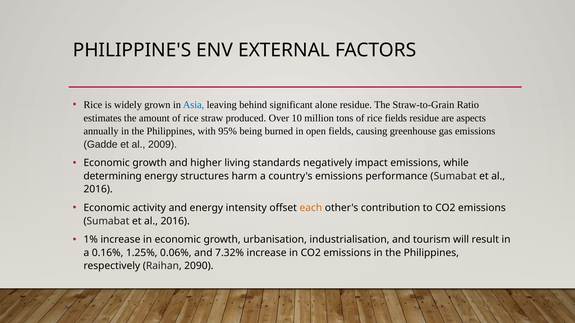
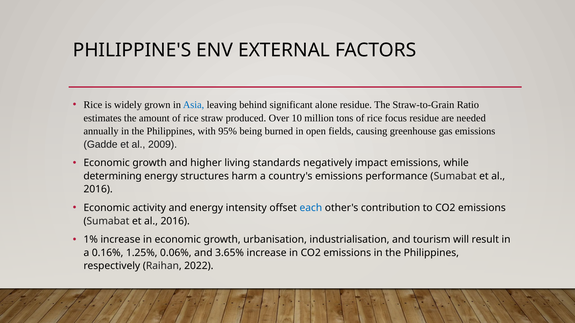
rice fields: fields -> focus
aspects: aspects -> needed
each colour: orange -> blue
7.32%: 7.32% -> 3.65%
2090: 2090 -> 2022
